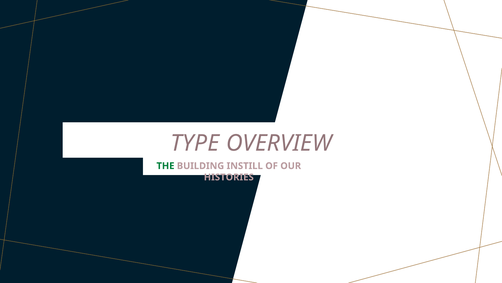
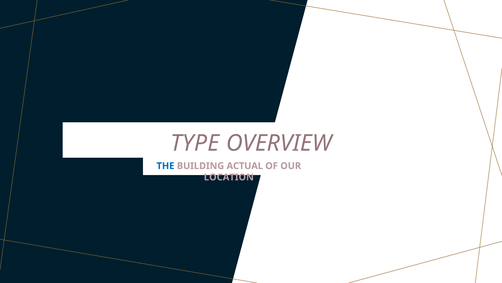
THE colour: green -> blue
INSTILL: INSTILL -> ACTUAL
HISTORIES: HISTORIES -> LOCATION
